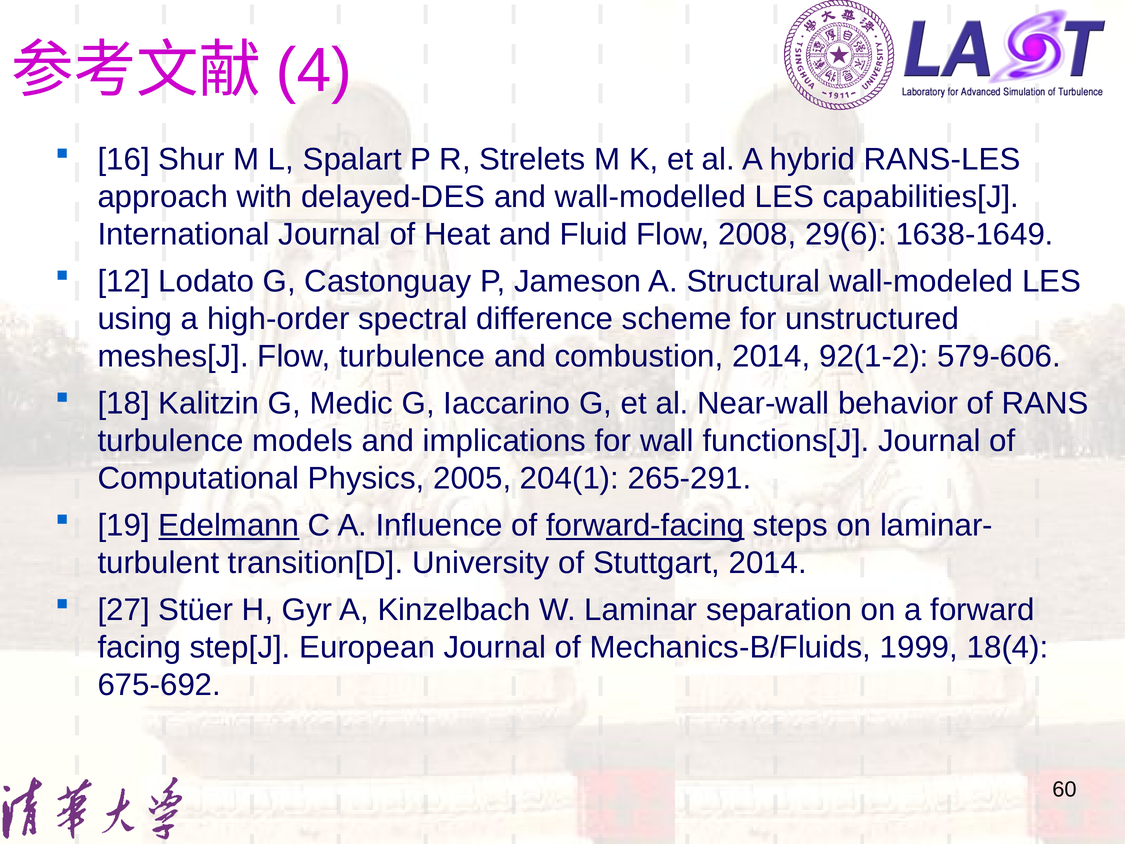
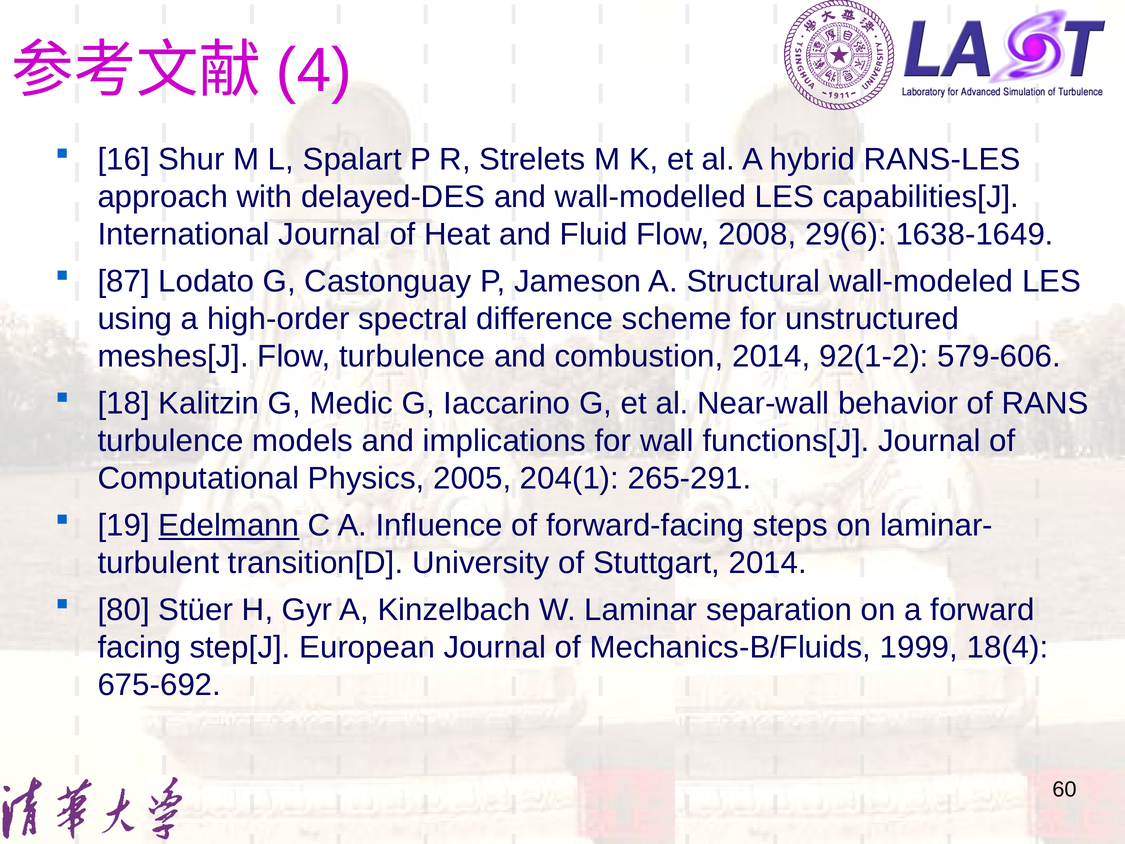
12: 12 -> 87
forward-facing underline: present -> none
27: 27 -> 80
